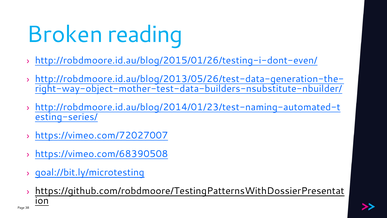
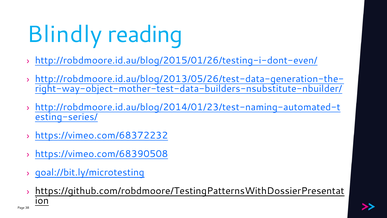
Broken: Broken -> Blindly
https://vimeo.com/72027007: https://vimeo.com/72027007 -> https://vimeo.com/68372232
